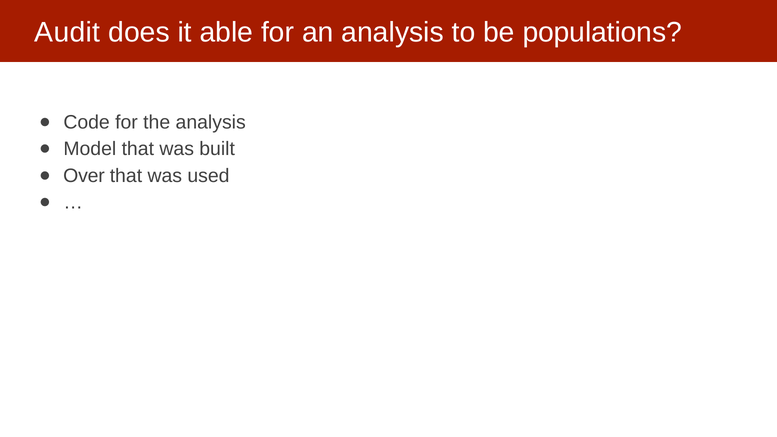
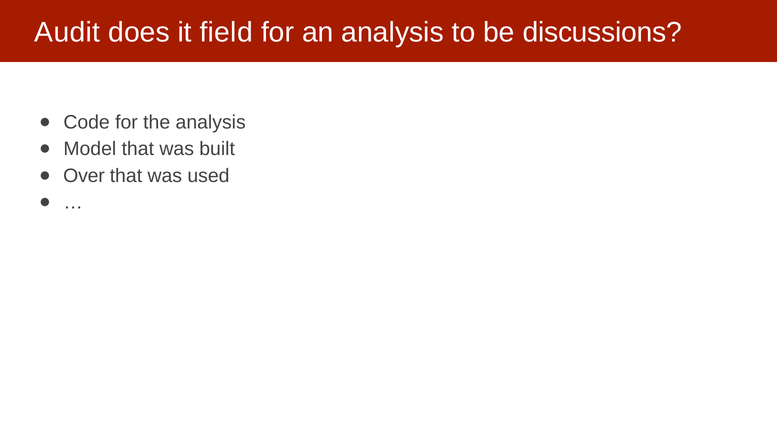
able: able -> field
populations: populations -> discussions
